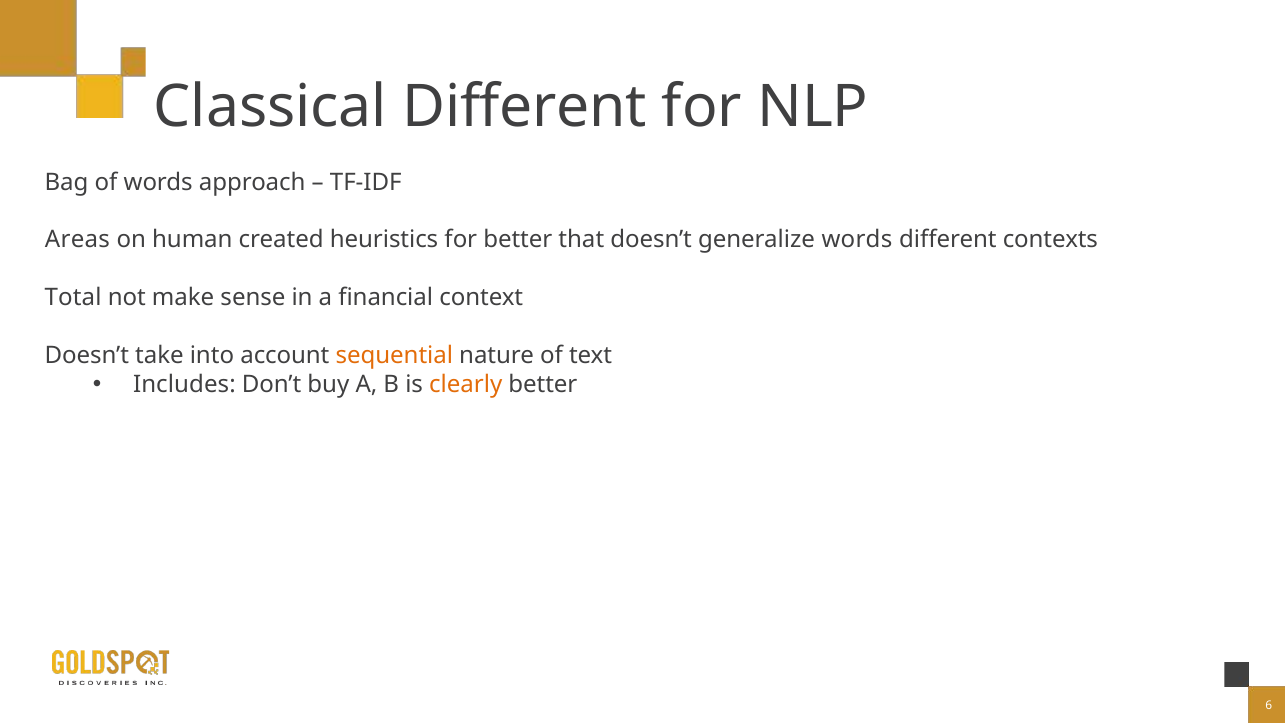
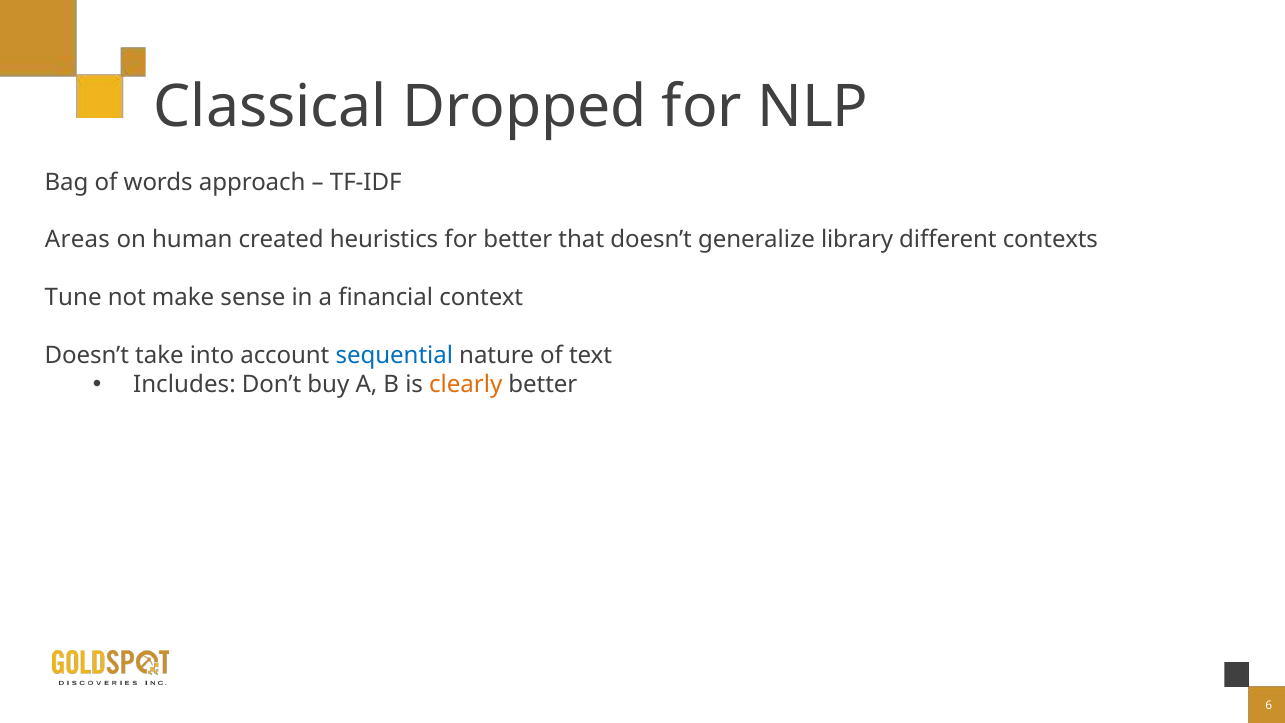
Classical Different: Different -> Dropped
generalize words: words -> library
Total: Total -> Tune
sequential colour: orange -> blue
